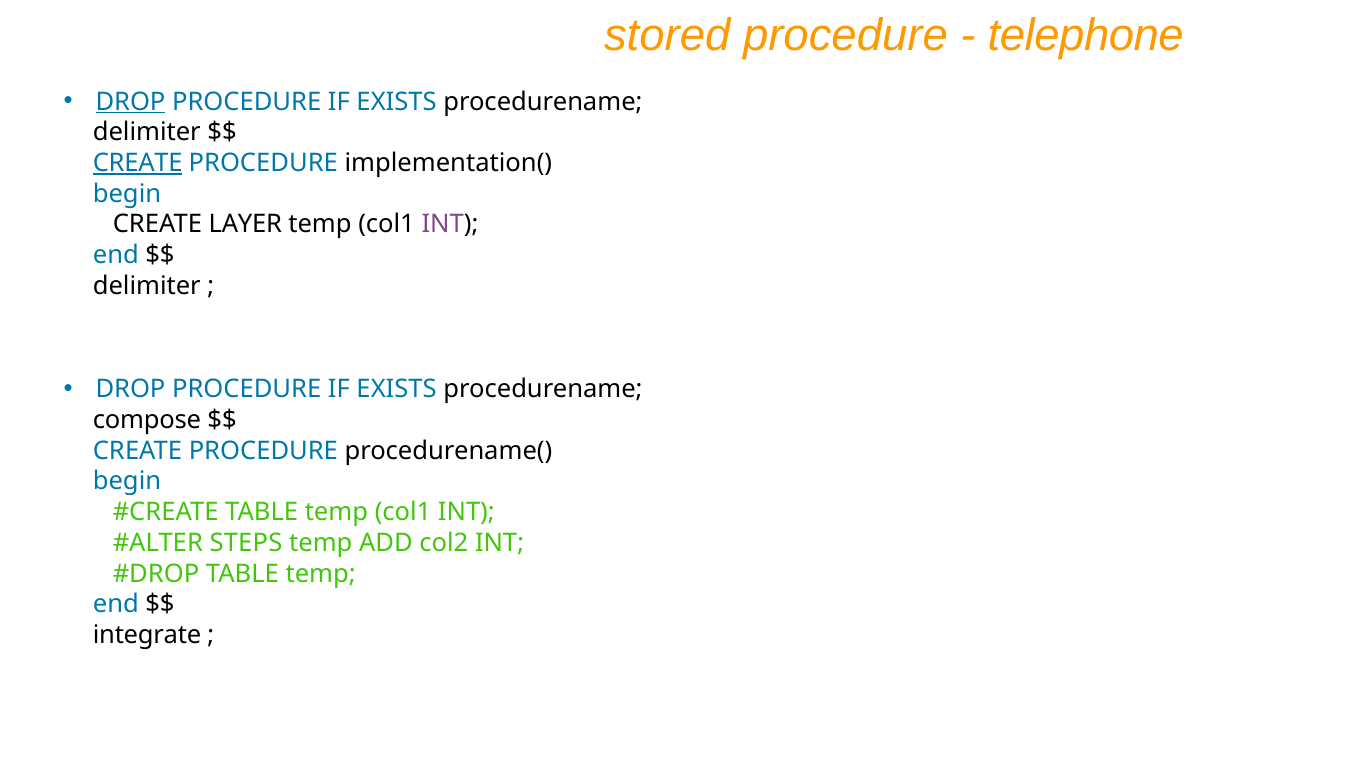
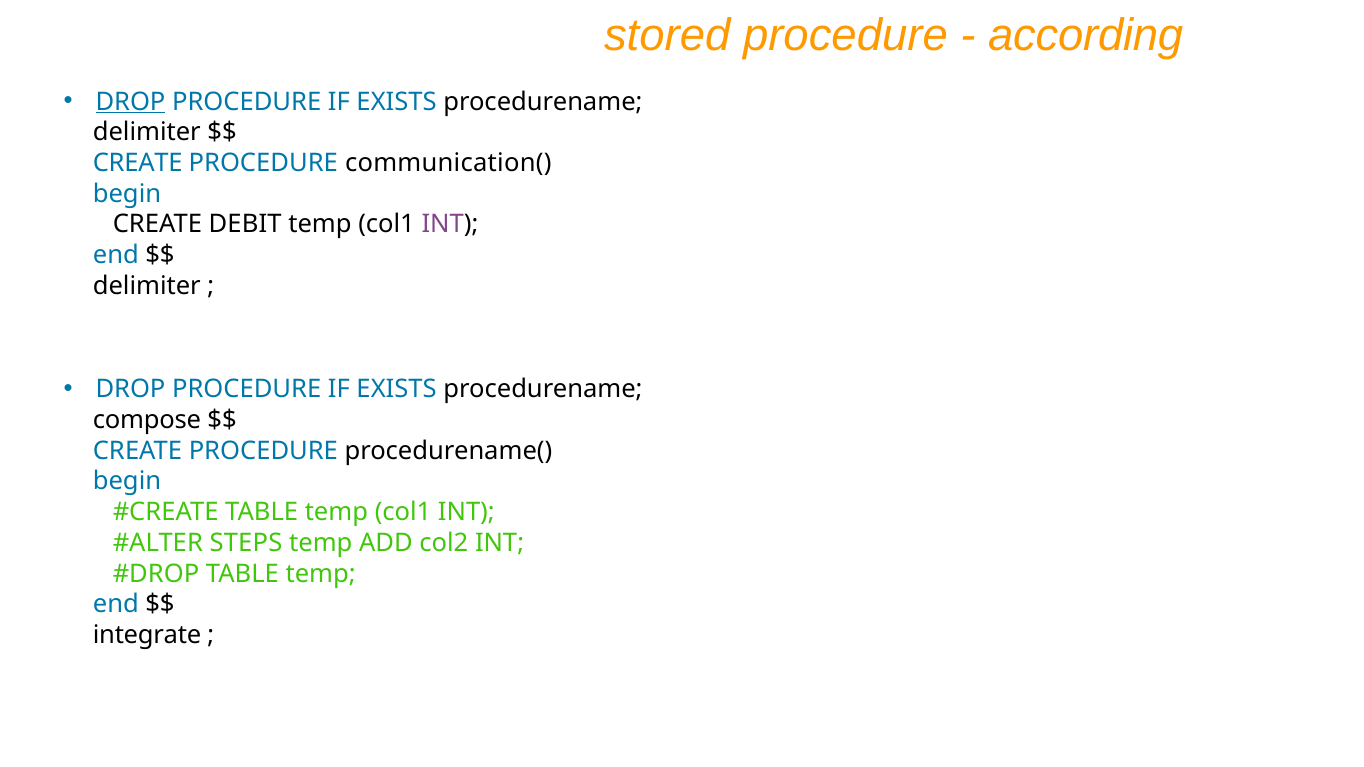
telephone: telephone -> according
CREATE at (138, 163) underline: present -> none
implementation(: implementation( -> communication(
LAYER: LAYER -> DEBIT
